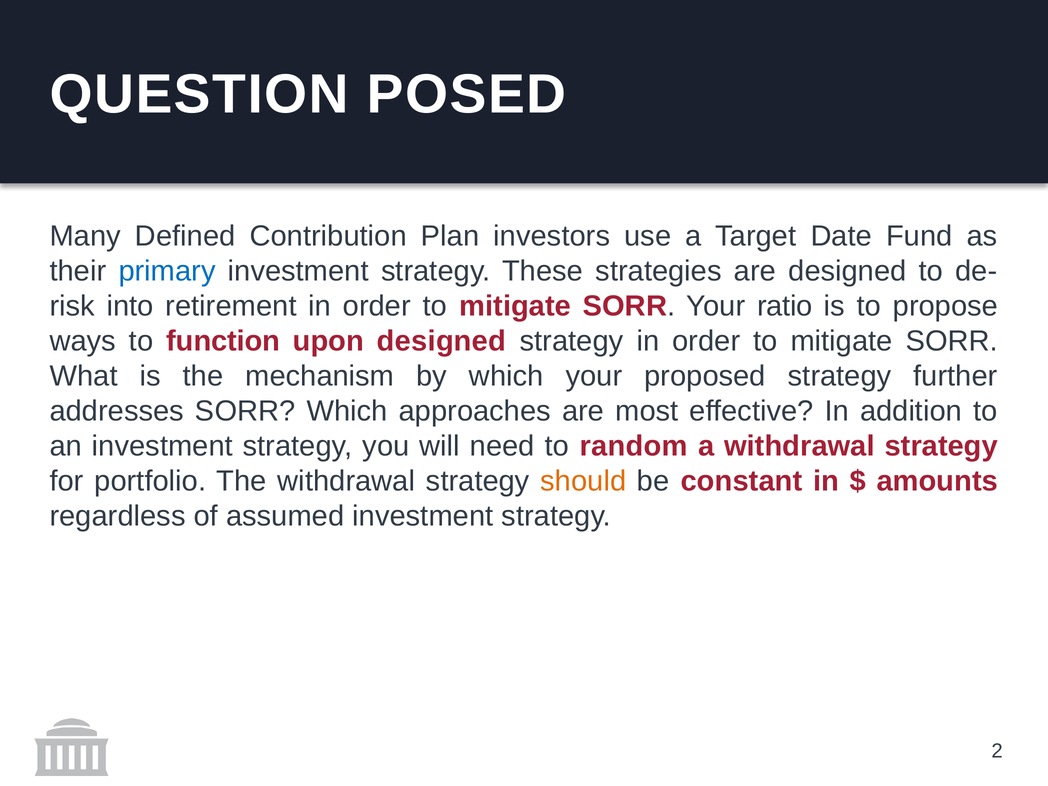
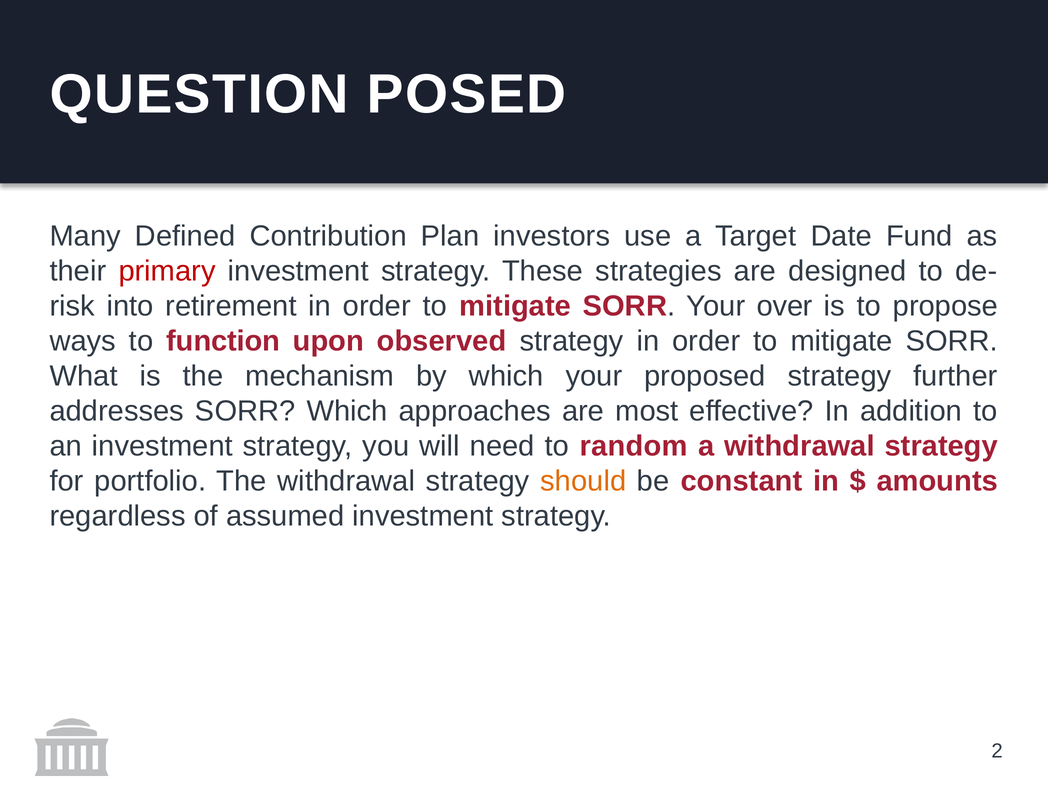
primary colour: blue -> red
ratio: ratio -> over
upon designed: designed -> observed
